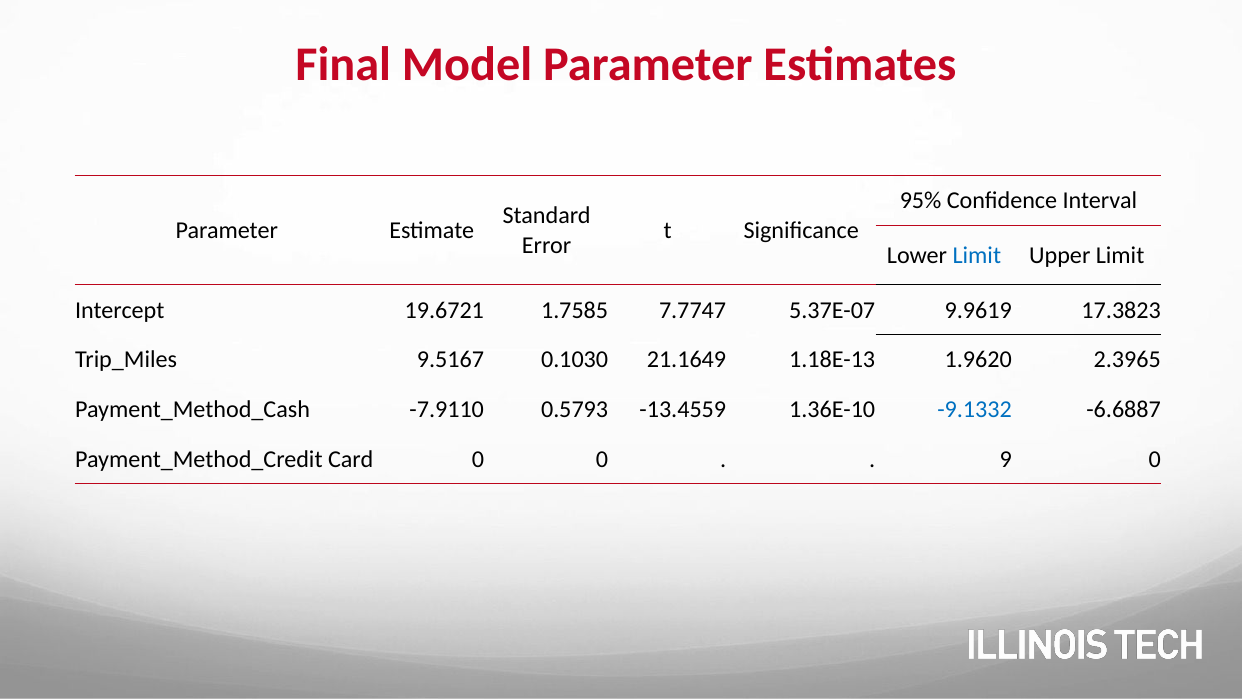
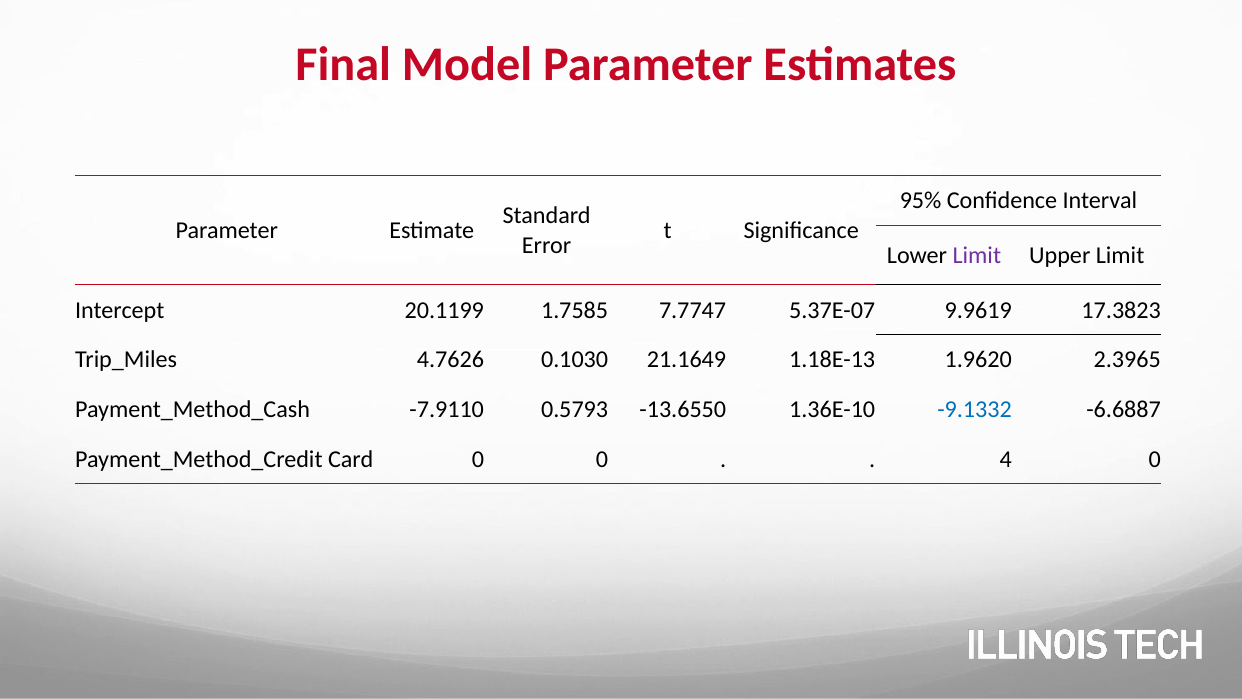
Limit at (977, 255) colour: blue -> purple
19.6721: 19.6721 -> 20.1199
9.5167: 9.5167 -> 4.7626
-13.4559: -13.4559 -> -13.6550
9: 9 -> 4
